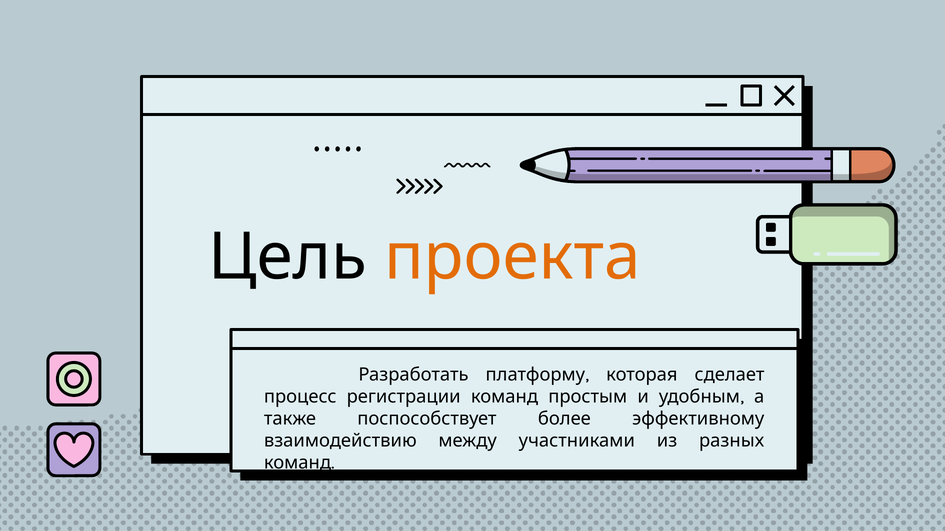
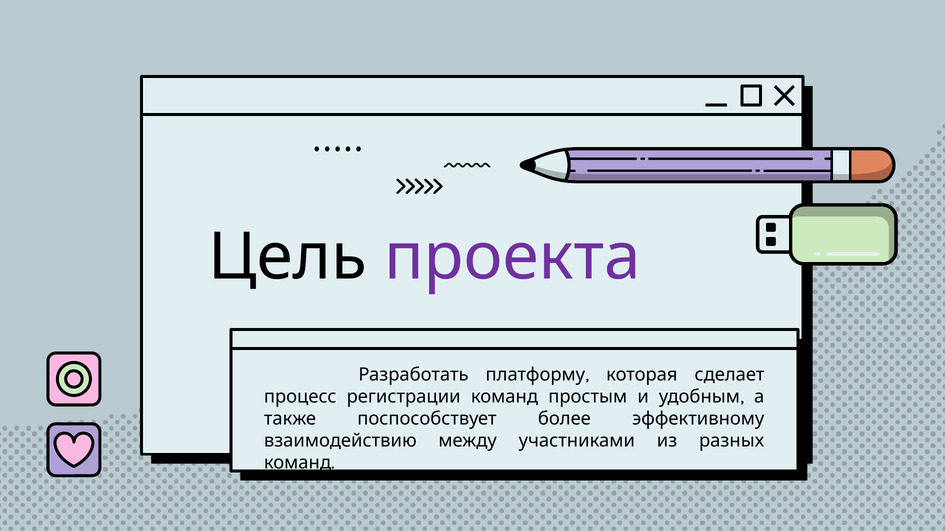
проекта colour: orange -> purple
